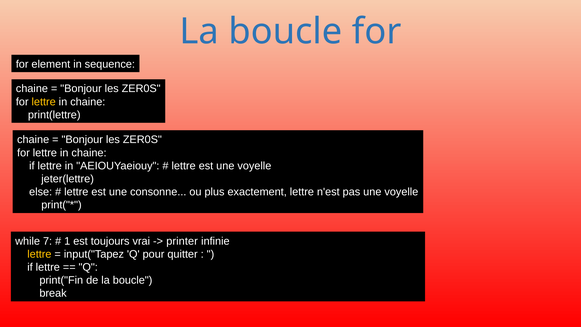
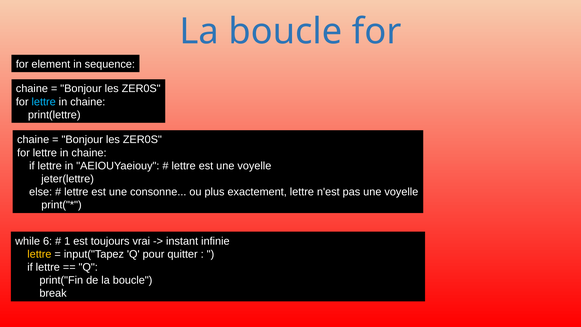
lettre at (44, 102) colour: yellow -> light blue
7: 7 -> 6
printer: printer -> instant
